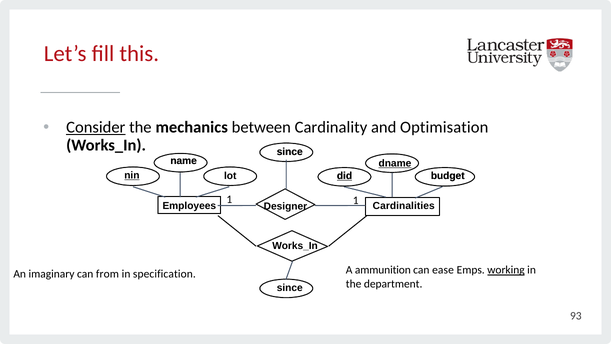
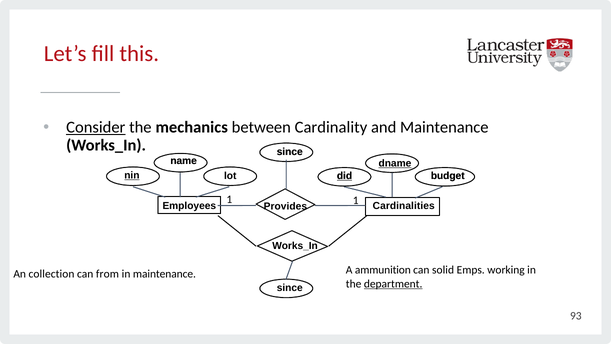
and Optimisation: Optimisation -> Maintenance
Designer: Designer -> Provides
imaginary: imaginary -> collection
in specification: specification -> maintenance
ease: ease -> solid
working underline: present -> none
department underline: none -> present
